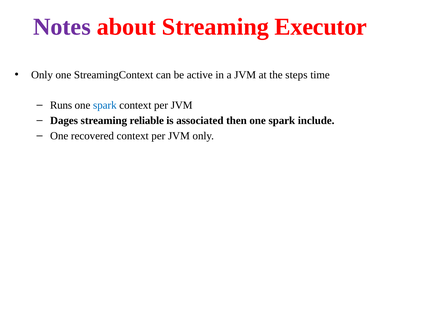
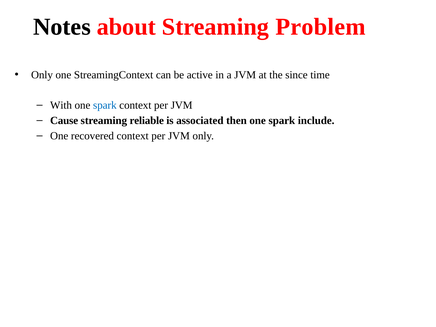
Notes colour: purple -> black
Executor: Executor -> Problem
steps: steps -> since
Runs: Runs -> With
Dages: Dages -> Cause
